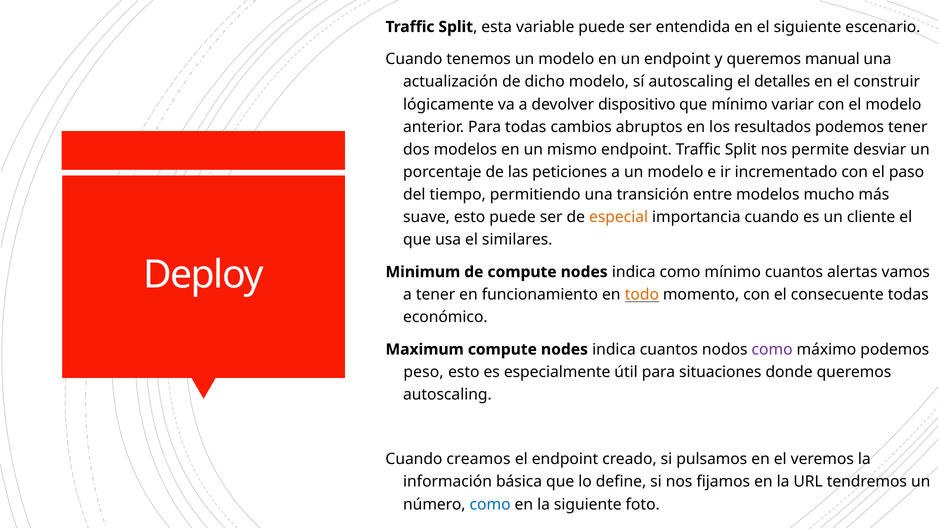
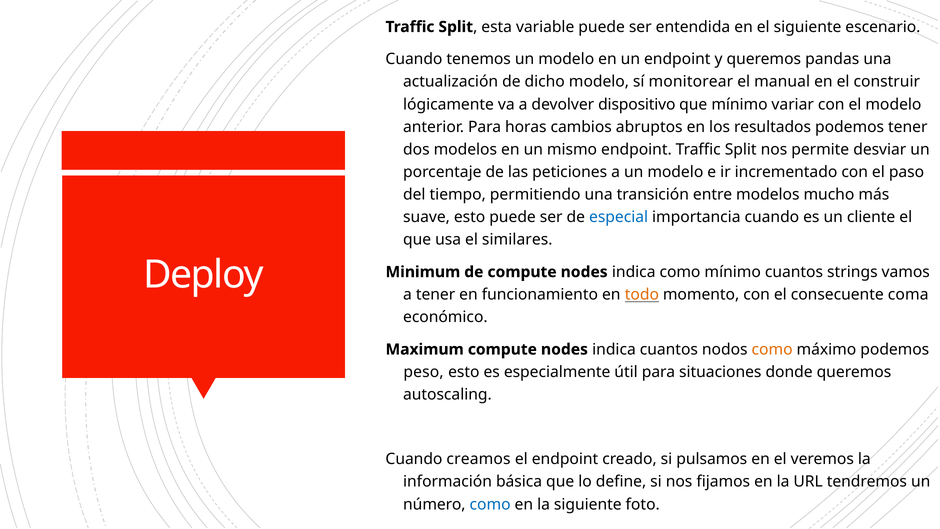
manual: manual -> pandas
sí autoscaling: autoscaling -> monitorear
detalles: detalles -> manual
Para todas: todas -> horas
especial colour: orange -> blue
alertas: alertas -> strings
consecuente todas: todas -> coma
como at (772, 349) colour: purple -> orange
